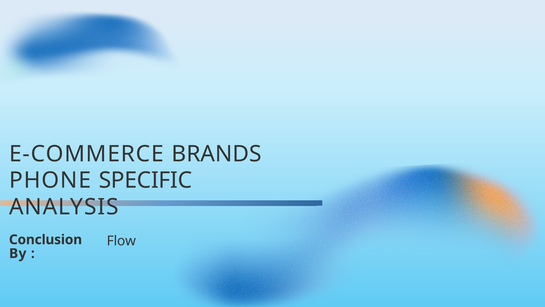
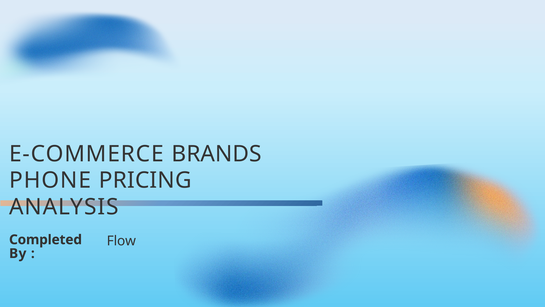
SPECIFIC: SPECIFIC -> PRICING
Conclusion: Conclusion -> Completed
